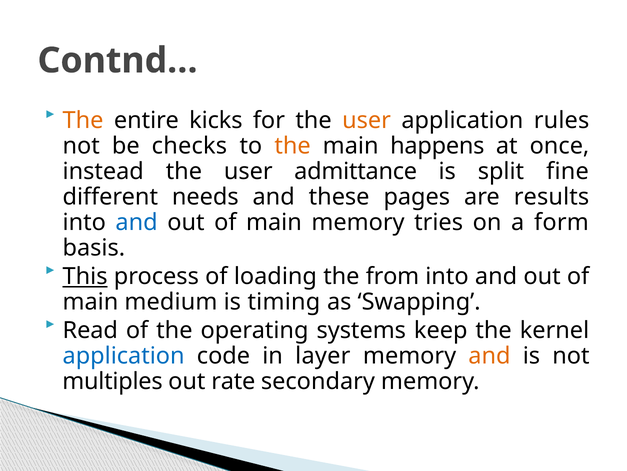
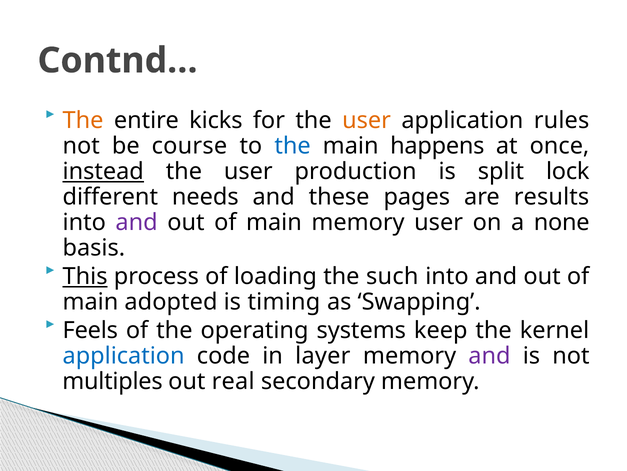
checks: checks -> course
the at (293, 146) colour: orange -> blue
instead underline: none -> present
admittance: admittance -> production
fine: fine -> lock
and at (137, 222) colour: blue -> purple
memory tries: tries -> user
form: form -> none
from: from -> such
medium: medium -> adopted
Read: Read -> Feels
and at (489, 355) colour: orange -> purple
rate: rate -> real
